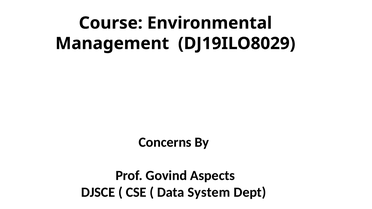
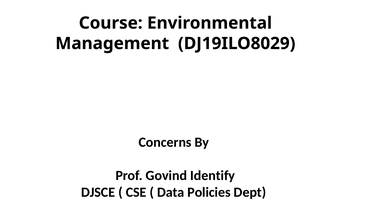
Aspects: Aspects -> Identify
System: System -> Policies
